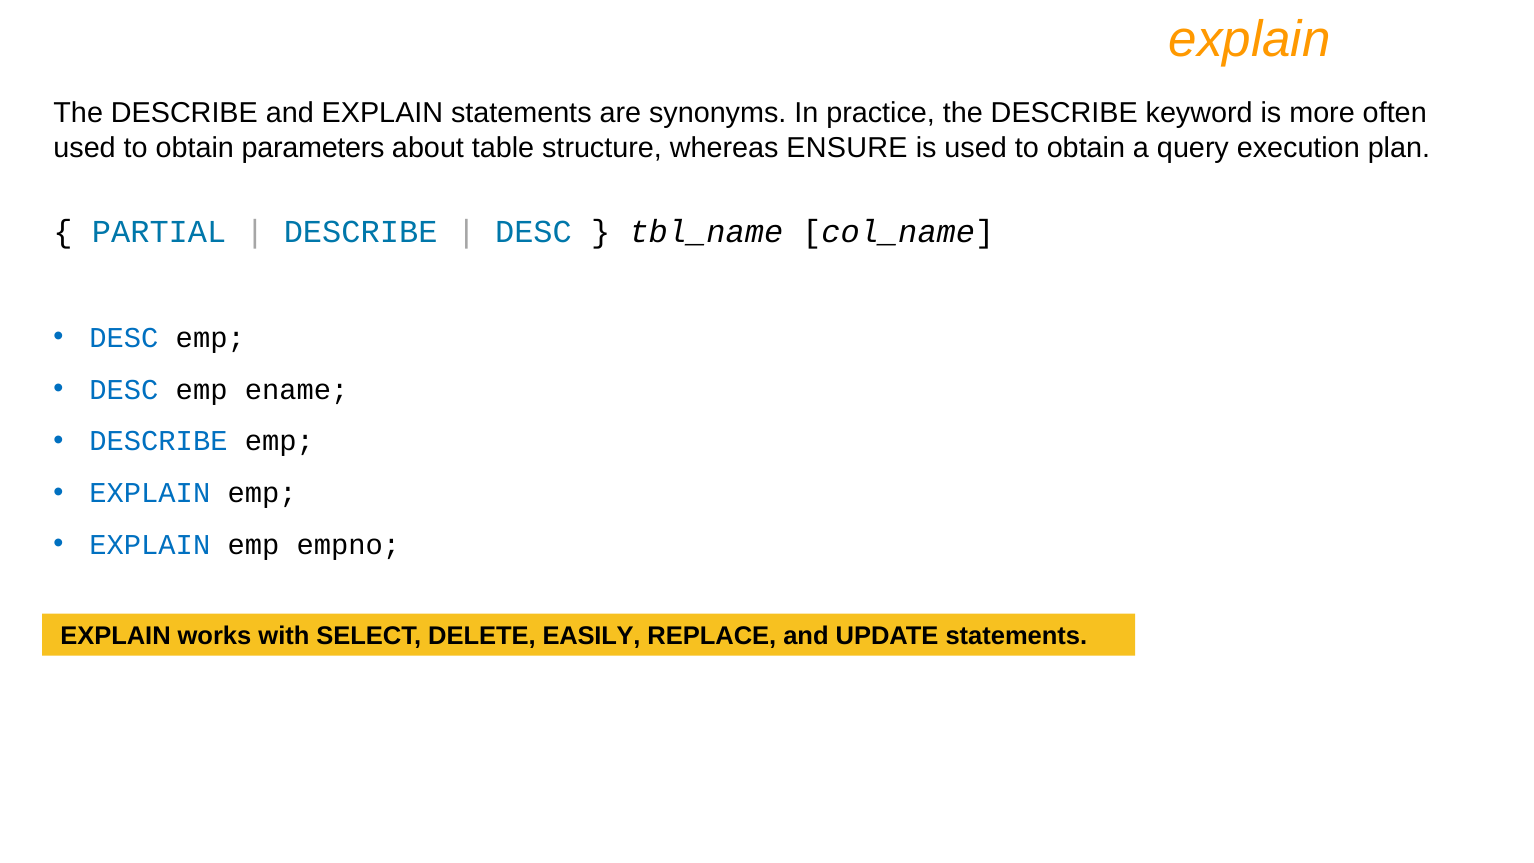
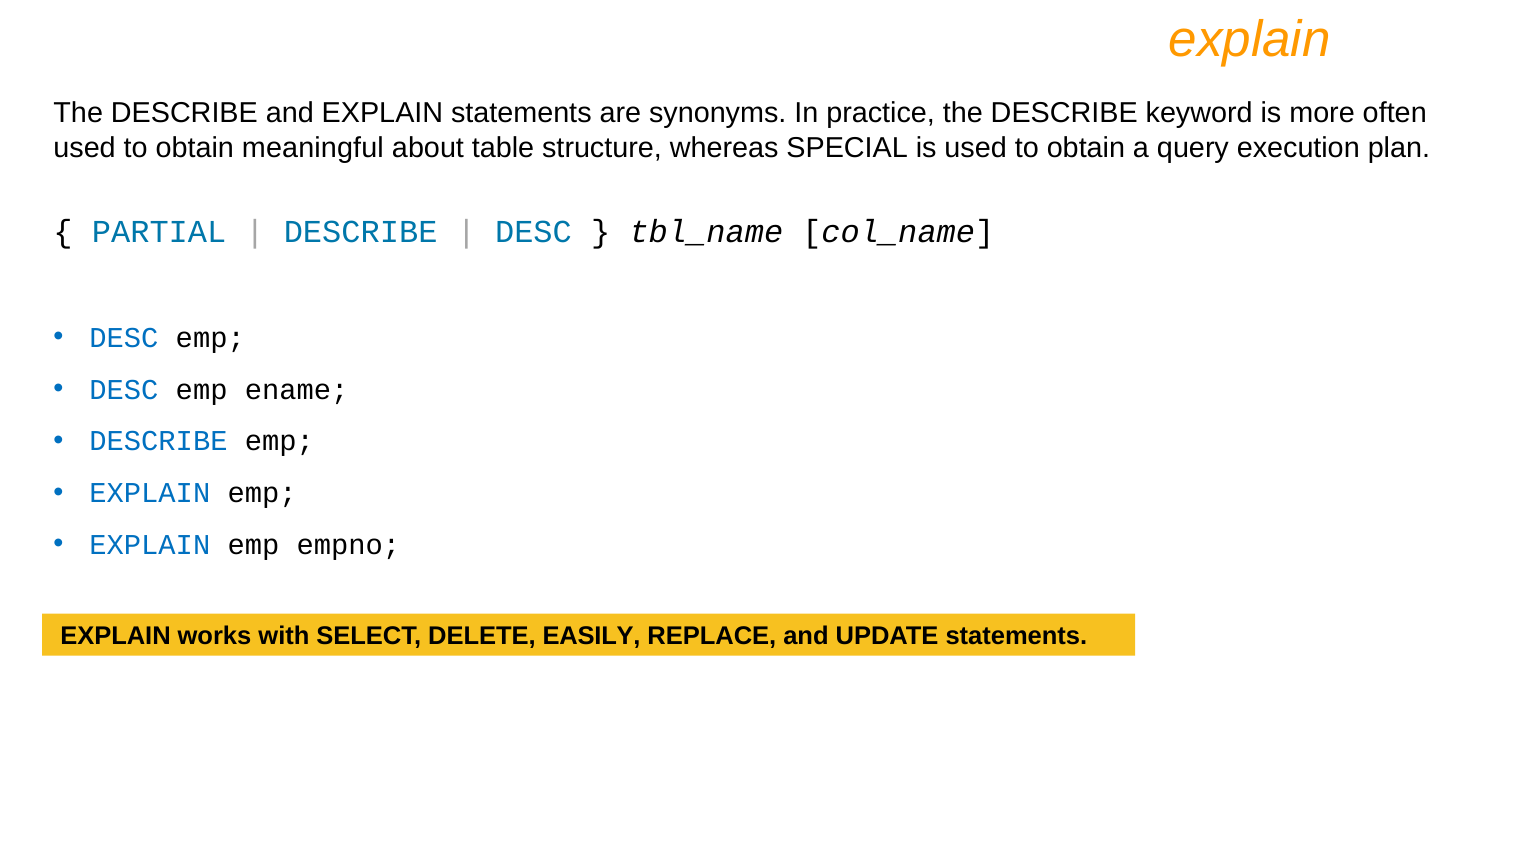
parameters: parameters -> meaningful
ENSURE: ENSURE -> SPECIAL
